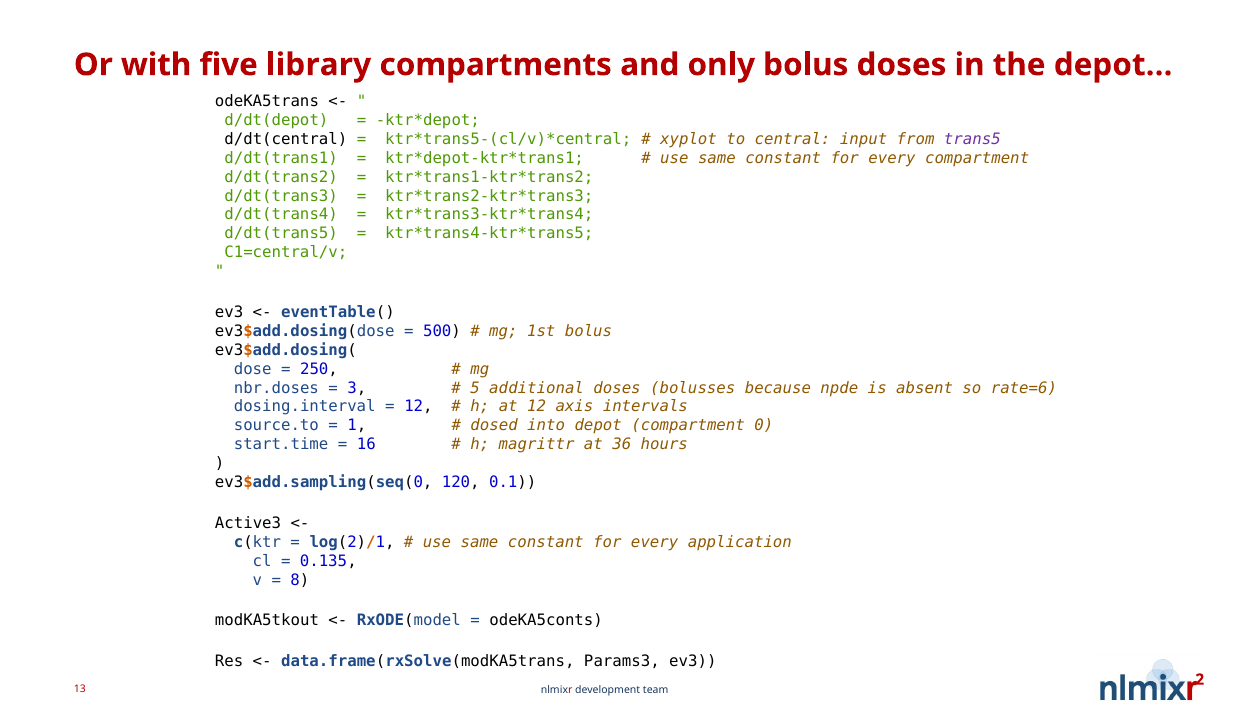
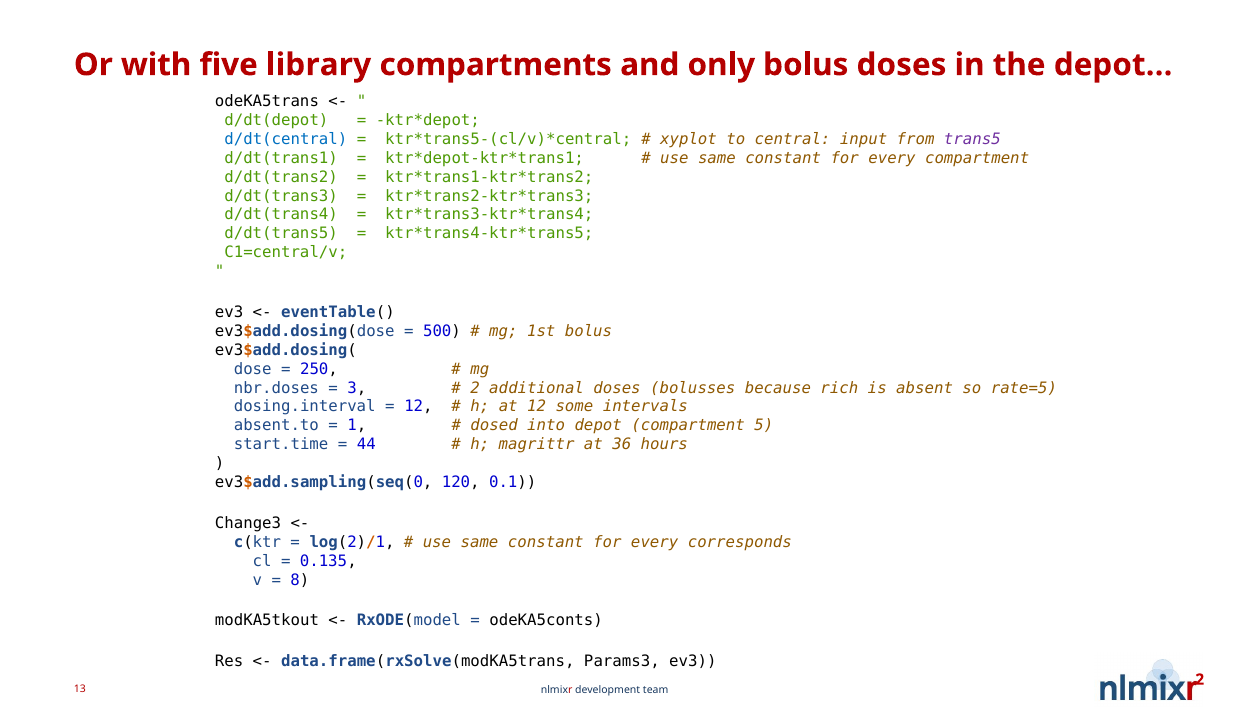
d/dt(central colour: black -> blue
5 at (475, 388): 5 -> 2
npde: npde -> rich
rate=6: rate=6 -> rate=5
axis: axis -> some
source.to: source.to -> absent.to
0: 0 -> 5
16: 16 -> 44
Active3: Active3 -> Change3
application: application -> corresponds
